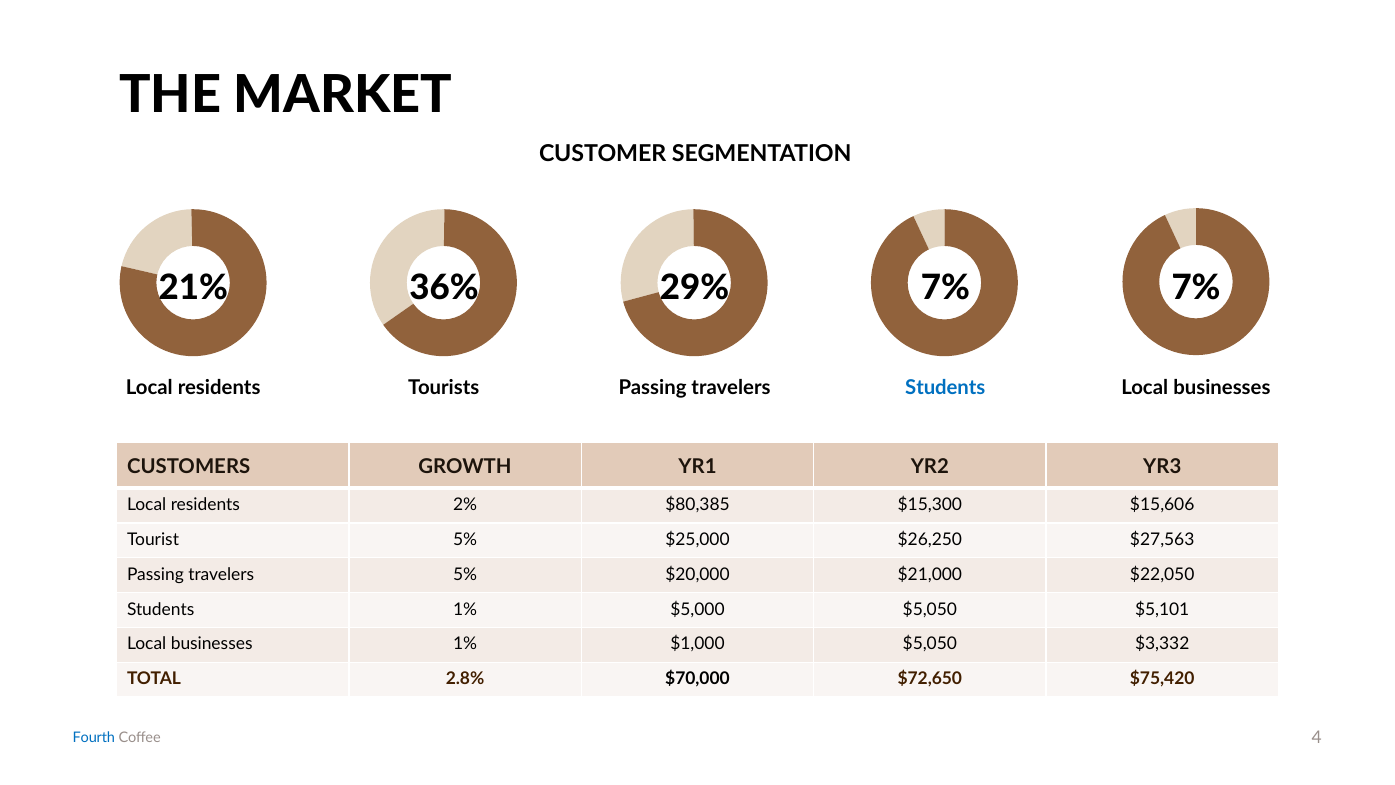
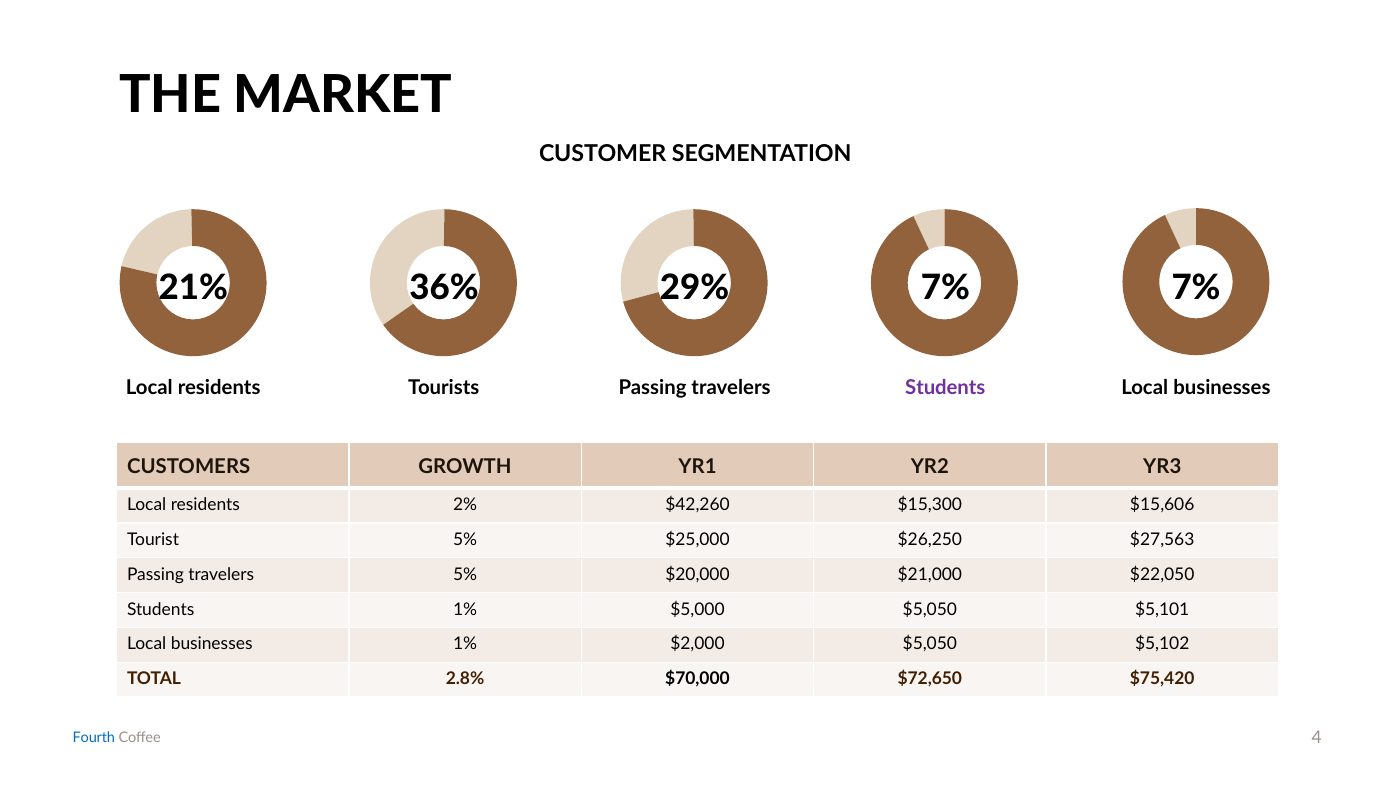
Students at (945, 387) colour: blue -> purple
$80,385: $80,385 -> $42,260
$1,000: $1,000 -> $2,000
$3,332: $3,332 -> $5,102
